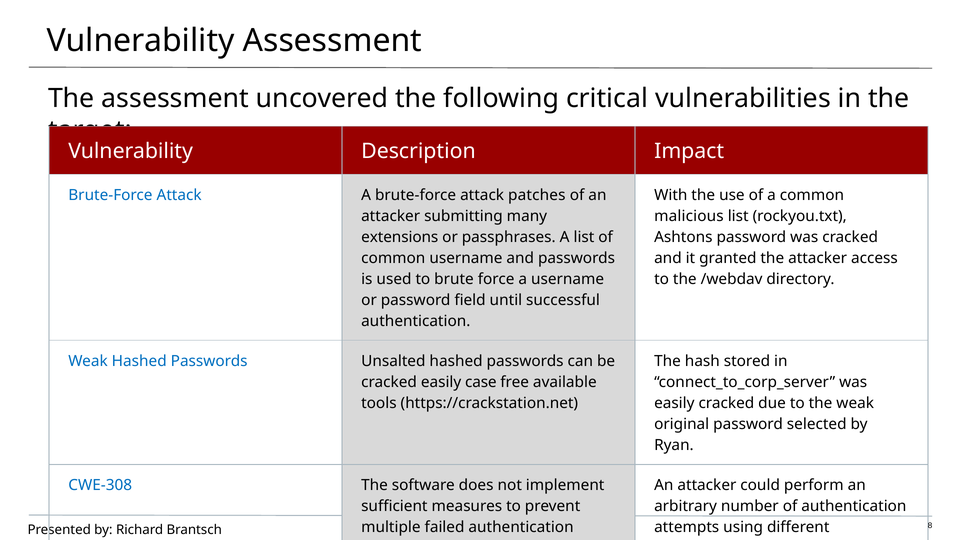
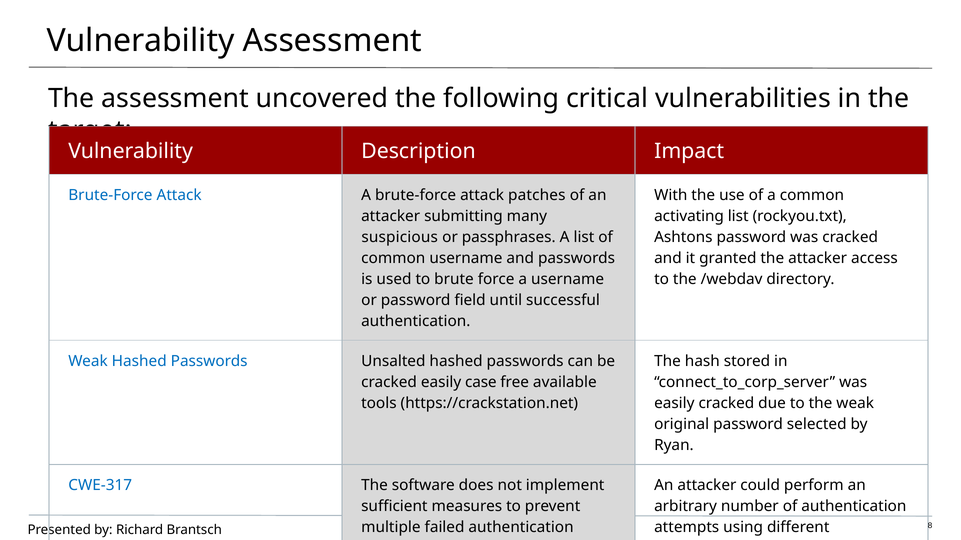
malicious: malicious -> activating
extensions: extensions -> suspicious
CWE-308: CWE-308 -> CWE-317
